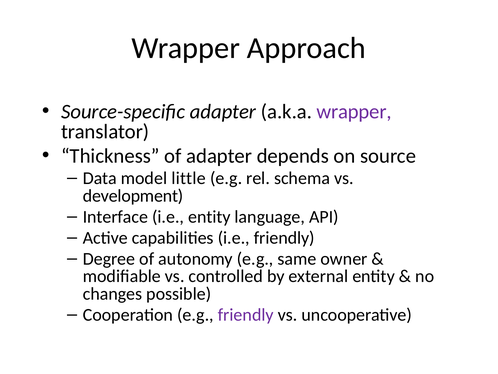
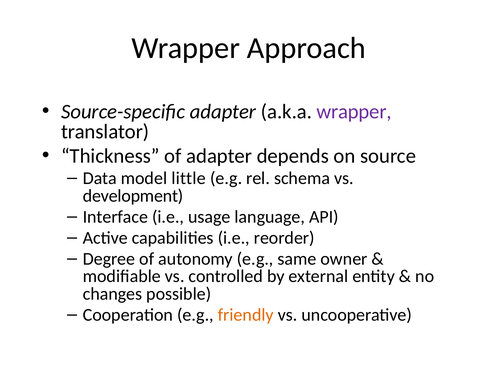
i.e entity: entity -> usage
i.e friendly: friendly -> reorder
friendly at (246, 314) colour: purple -> orange
